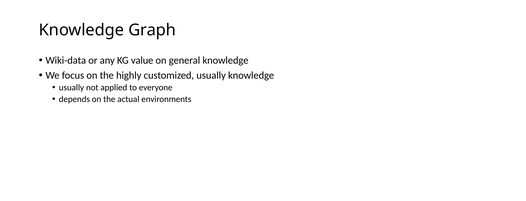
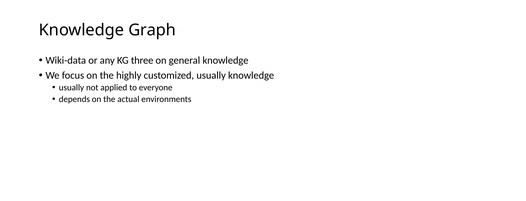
value: value -> three
